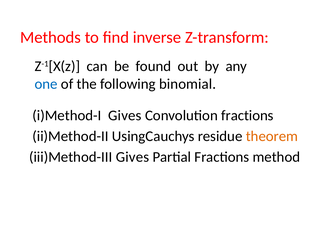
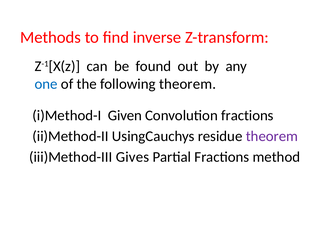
following binomial: binomial -> theorem
i)Method-I Gives: Gives -> Given
theorem at (272, 137) colour: orange -> purple
